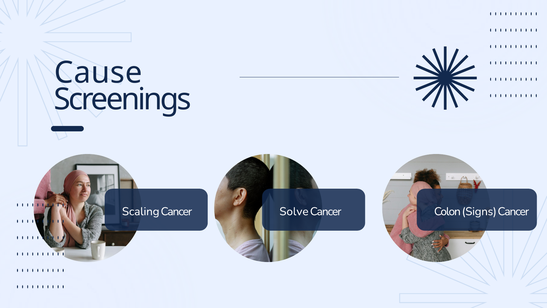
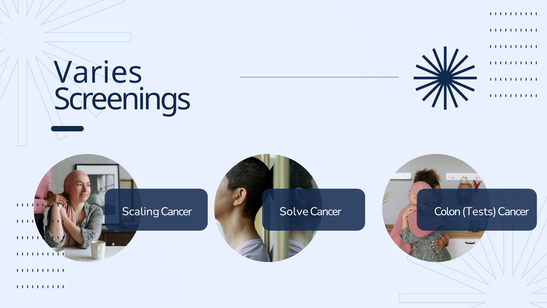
Cause: Cause -> Varies
Signs: Signs -> Tests
